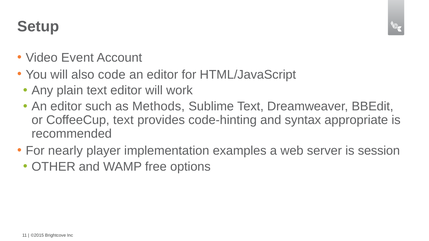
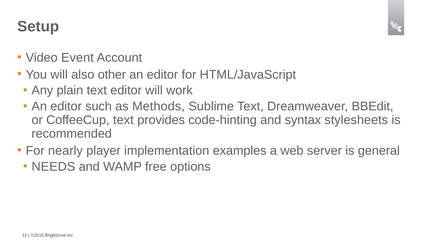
code: code -> other
appropriate: appropriate -> stylesheets
session: session -> general
OTHER: OTHER -> NEEDS
